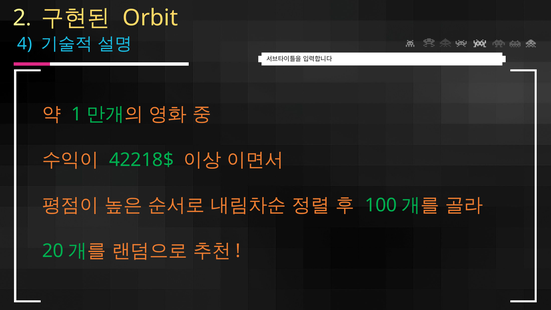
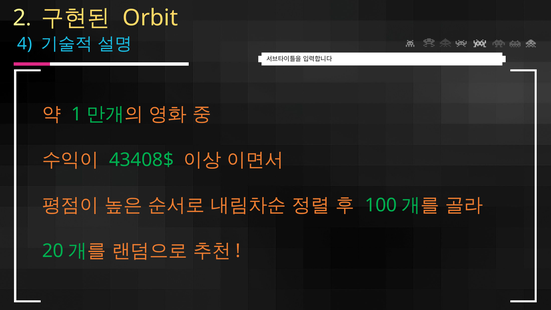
42218$: 42218$ -> 43408$
